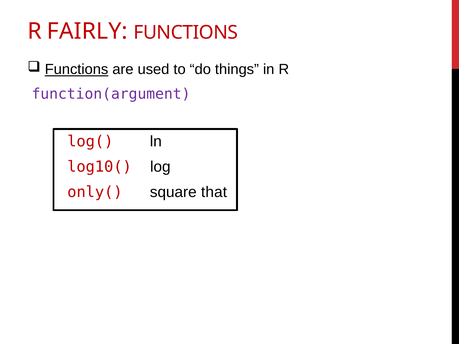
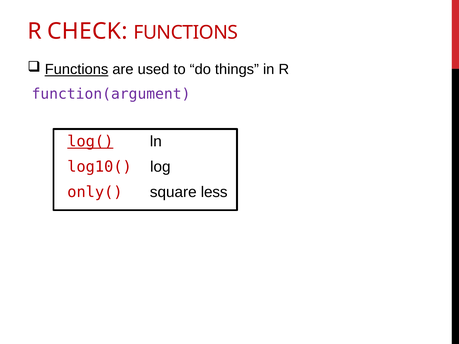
FAIRLY: FAIRLY -> CHECK
log( underline: none -> present
that: that -> less
